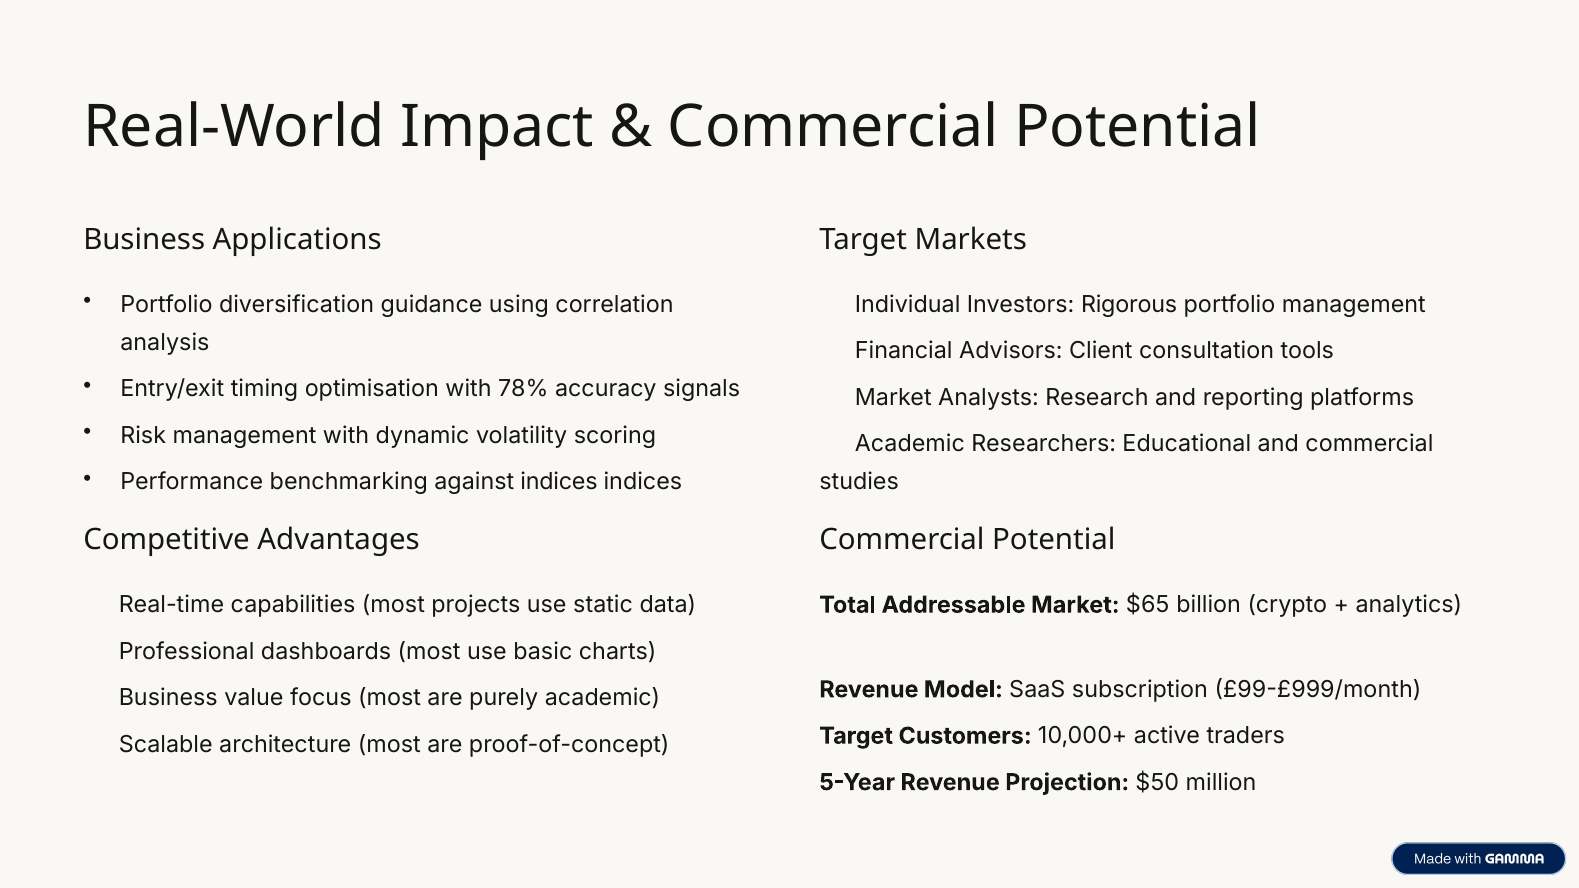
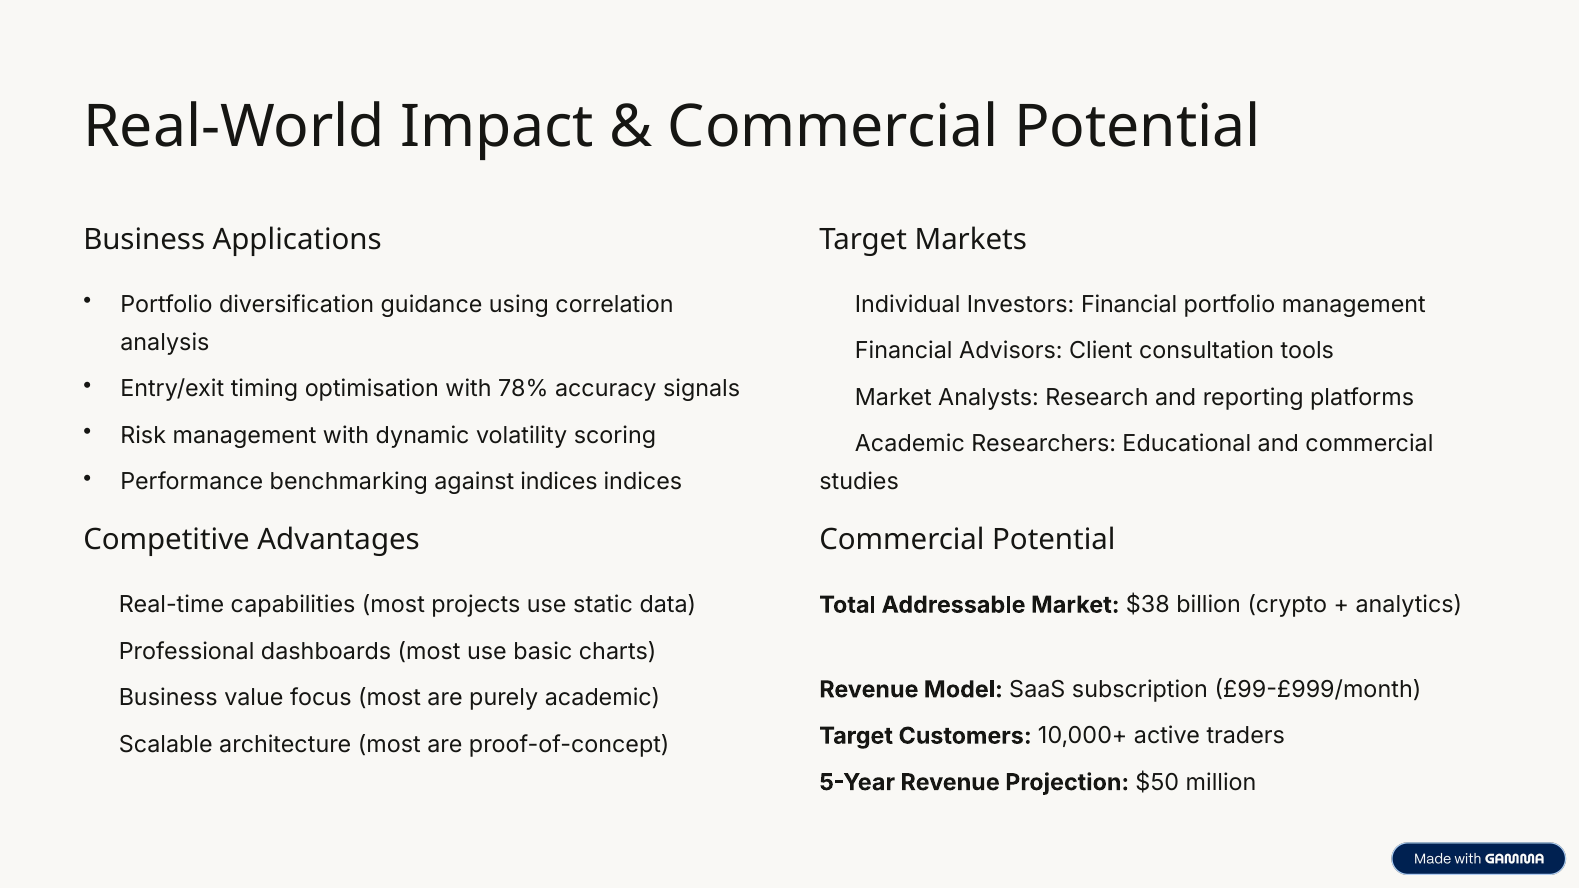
Investors Rigorous: Rigorous -> Financial
$65: $65 -> $38
